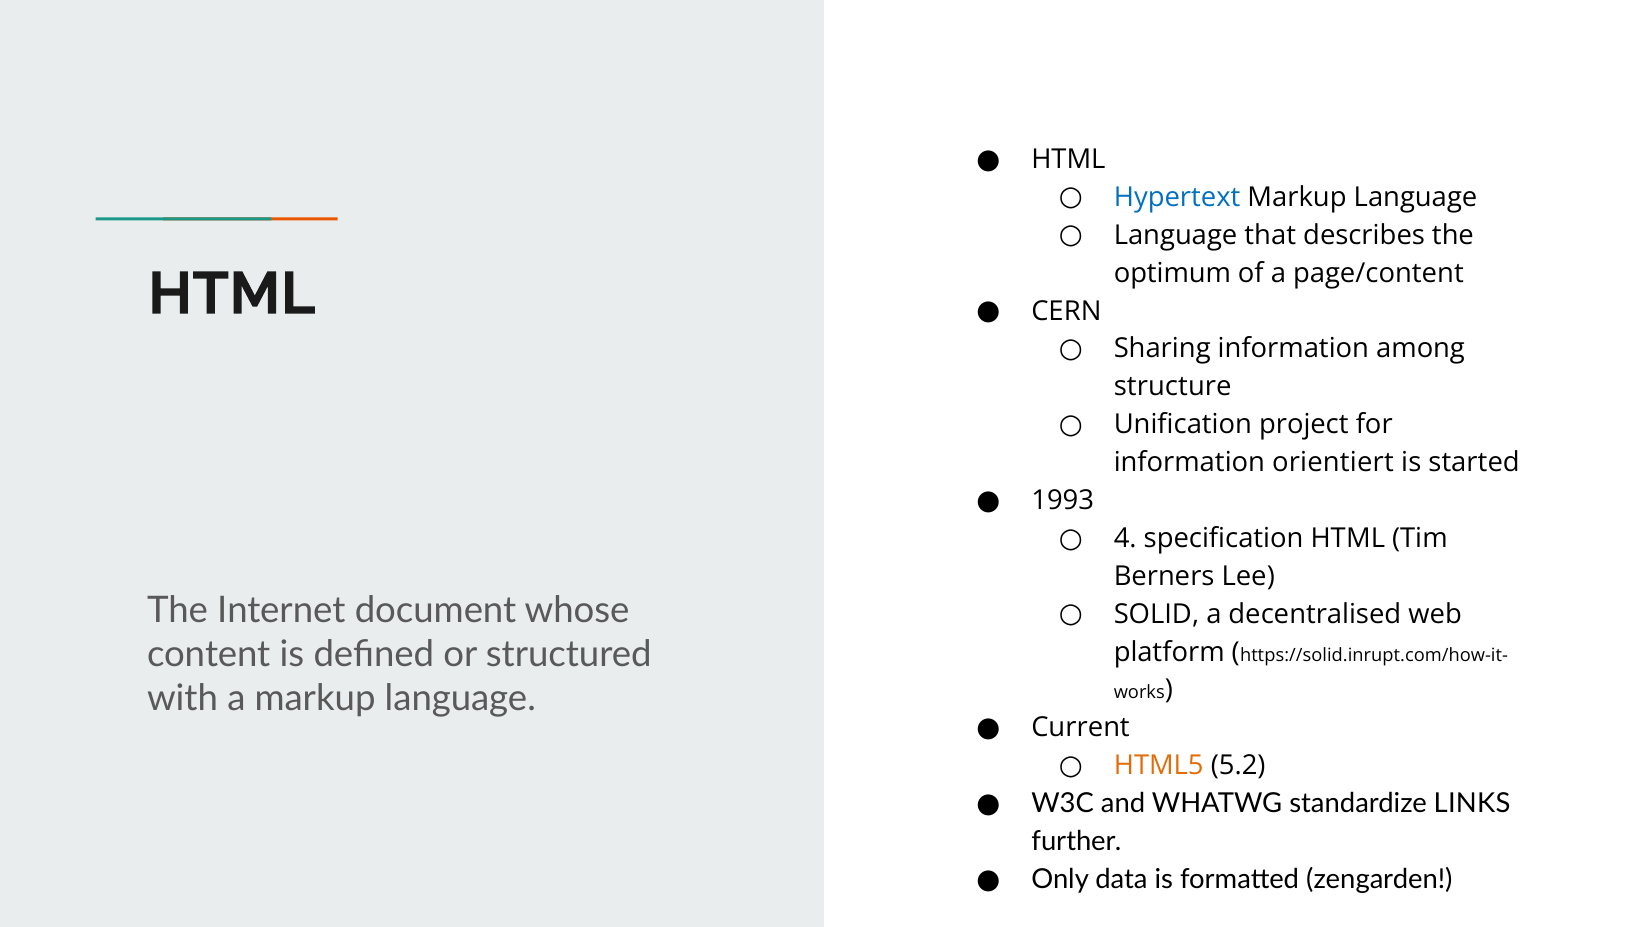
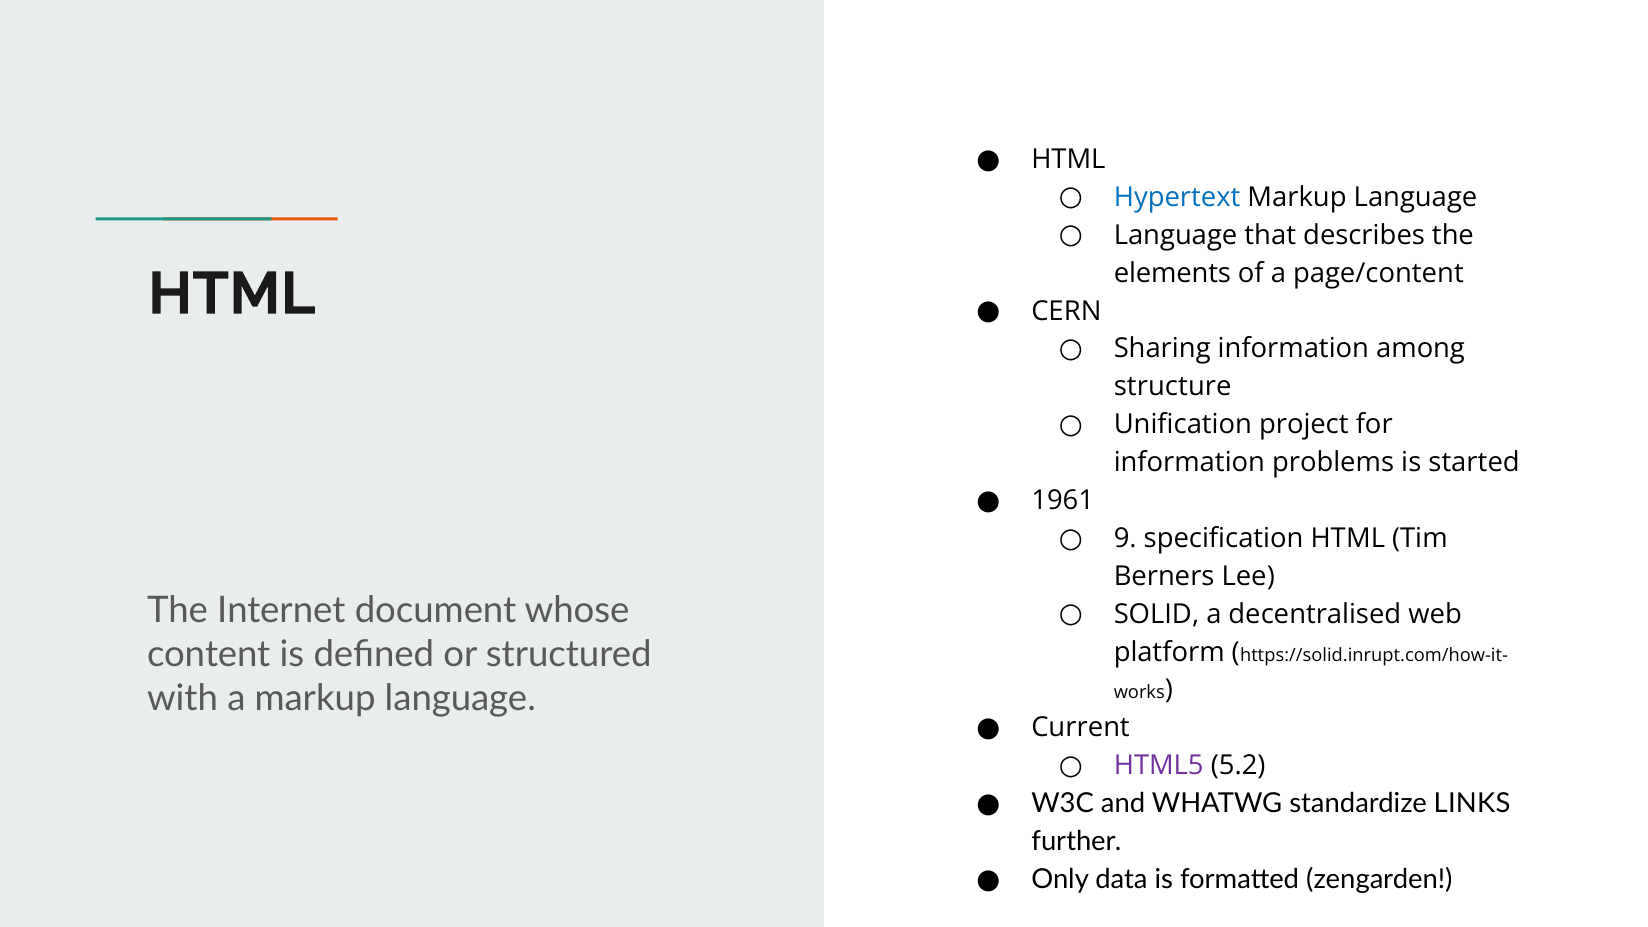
optimum: optimum -> elements
orientiert: orientiert -> problems
1993: 1993 -> 1961
4: 4 -> 9
HTML5 colour: orange -> purple
